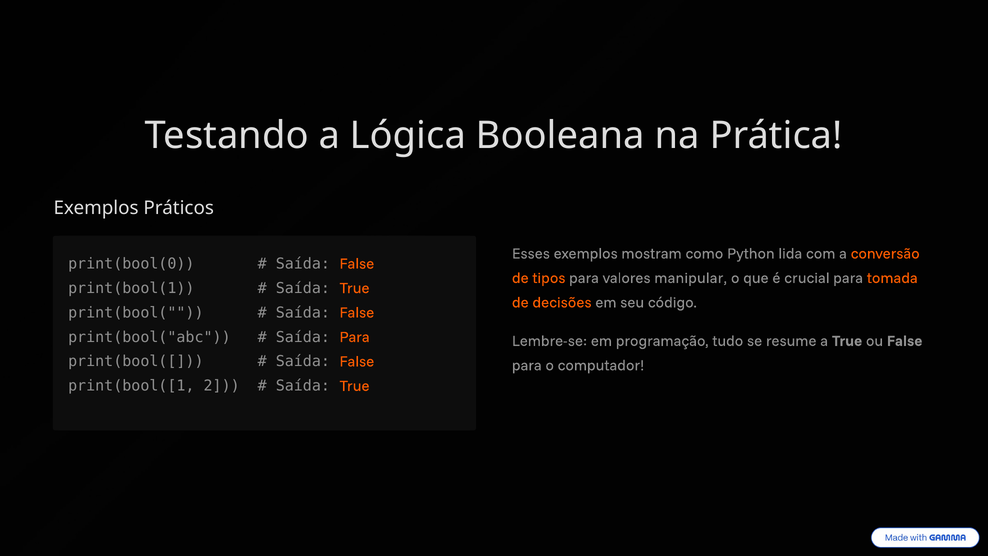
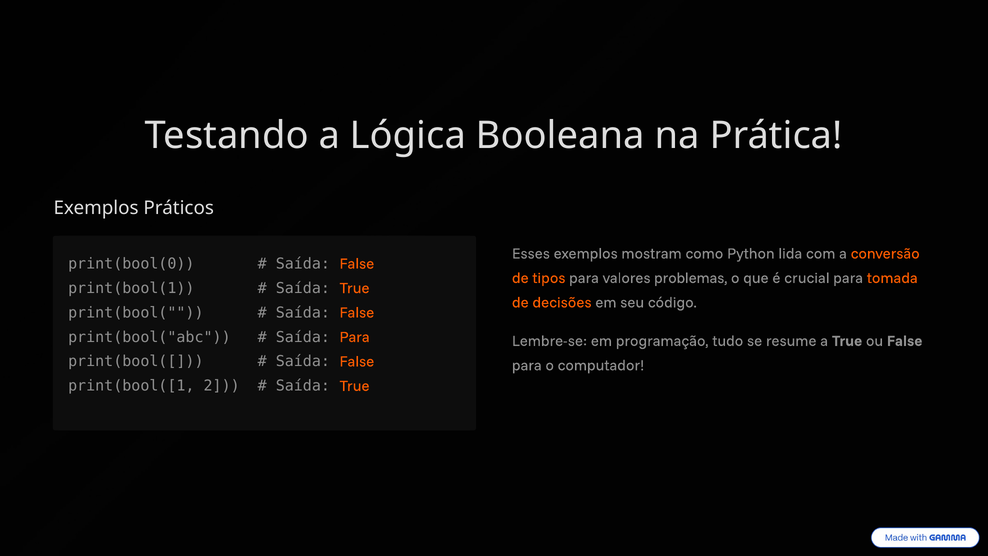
manipular: manipular -> problemas
